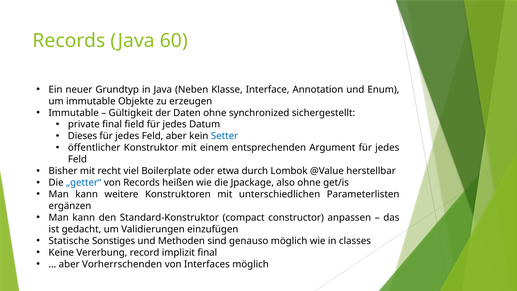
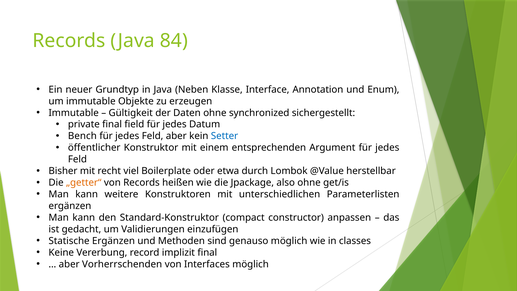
60: 60 -> 84
Dieses: Dieses -> Bench
„getter“ colour: blue -> orange
Statische Sonstiges: Sonstiges -> Ergänzen
